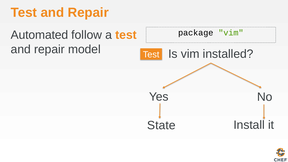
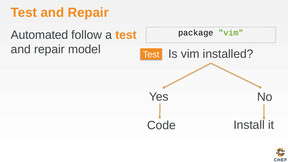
State: State -> Code
